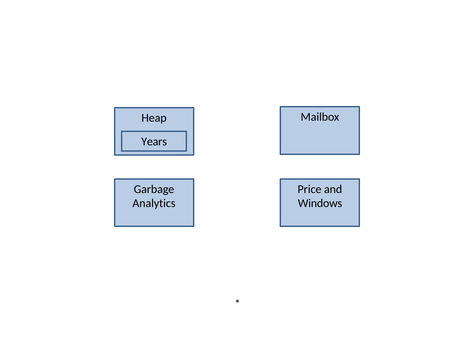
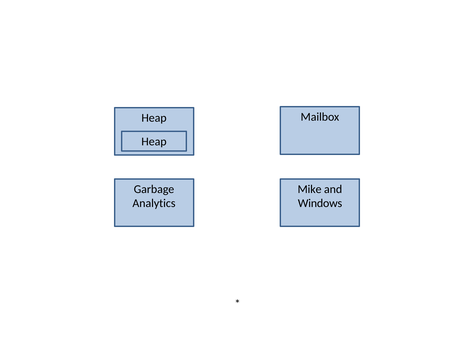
Years at (154, 141): Years -> Heap
Price: Price -> Mike
